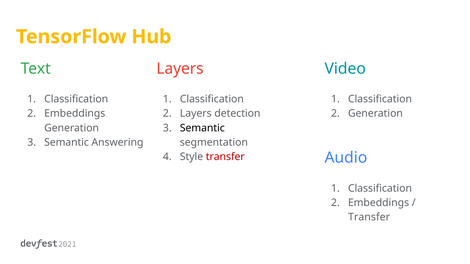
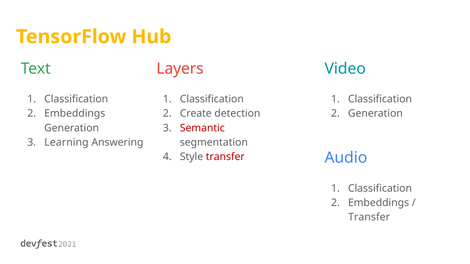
Layers at (196, 114): Layers -> Create
Semantic at (202, 128) colour: black -> red
Semantic at (67, 142): Semantic -> Learning
